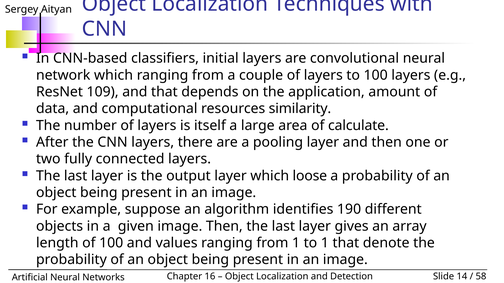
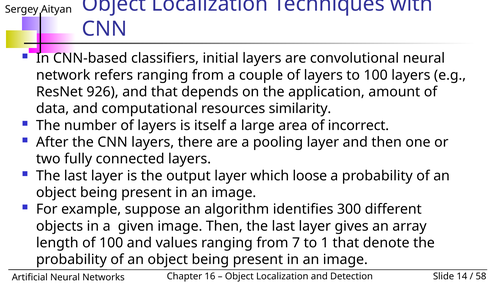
network which: which -> refers
109: 109 -> 926
calculate: calculate -> incorrect
190: 190 -> 300
from 1: 1 -> 7
